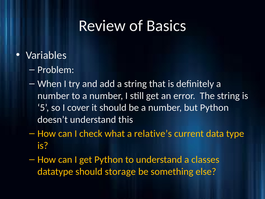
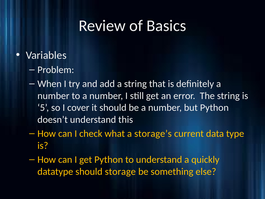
relative’s: relative’s -> storage’s
classes: classes -> quickly
